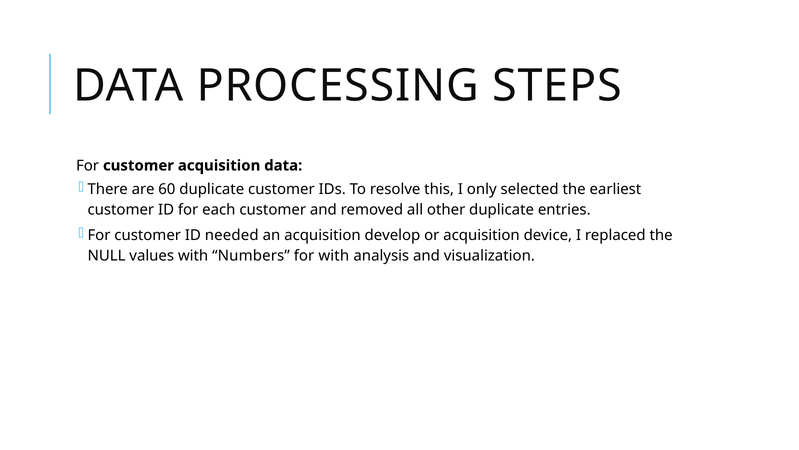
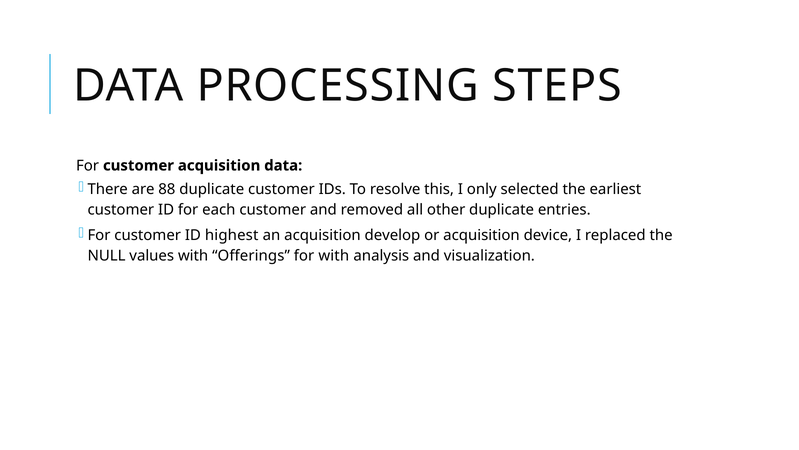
60: 60 -> 88
needed: needed -> highest
Numbers: Numbers -> Offerings
